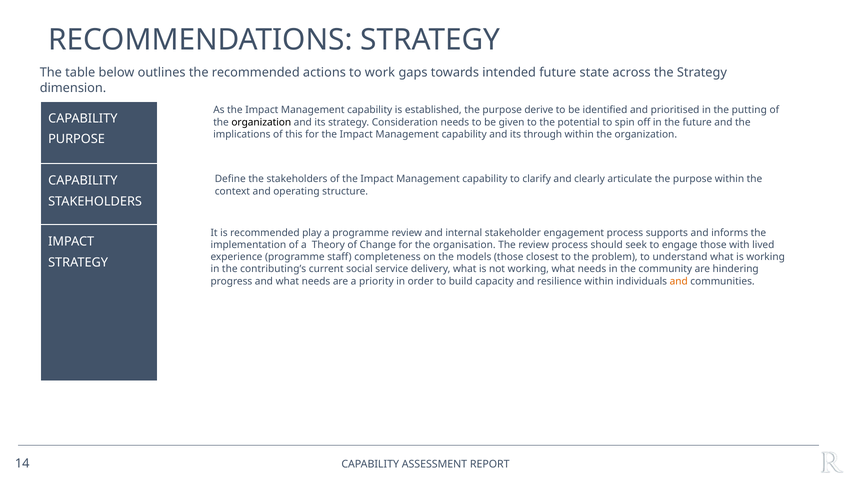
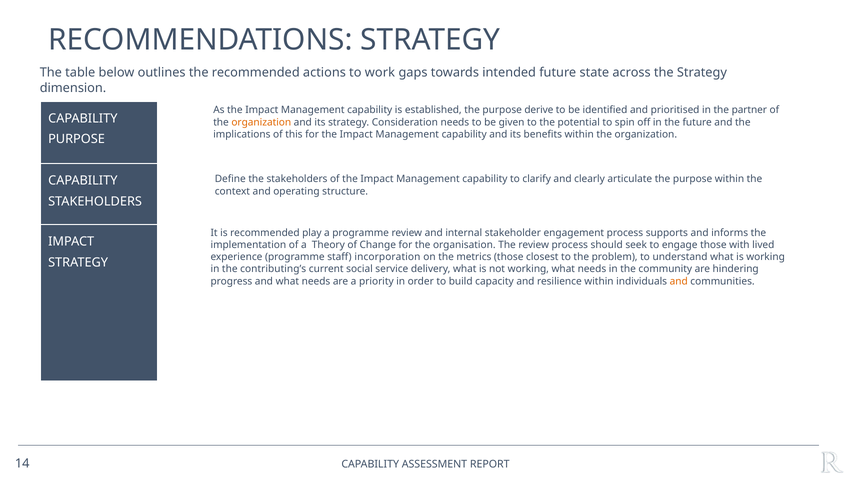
putting: putting -> partner
organization at (261, 122) colour: black -> orange
through: through -> benefits
completeness: completeness -> incorporation
models: models -> metrics
